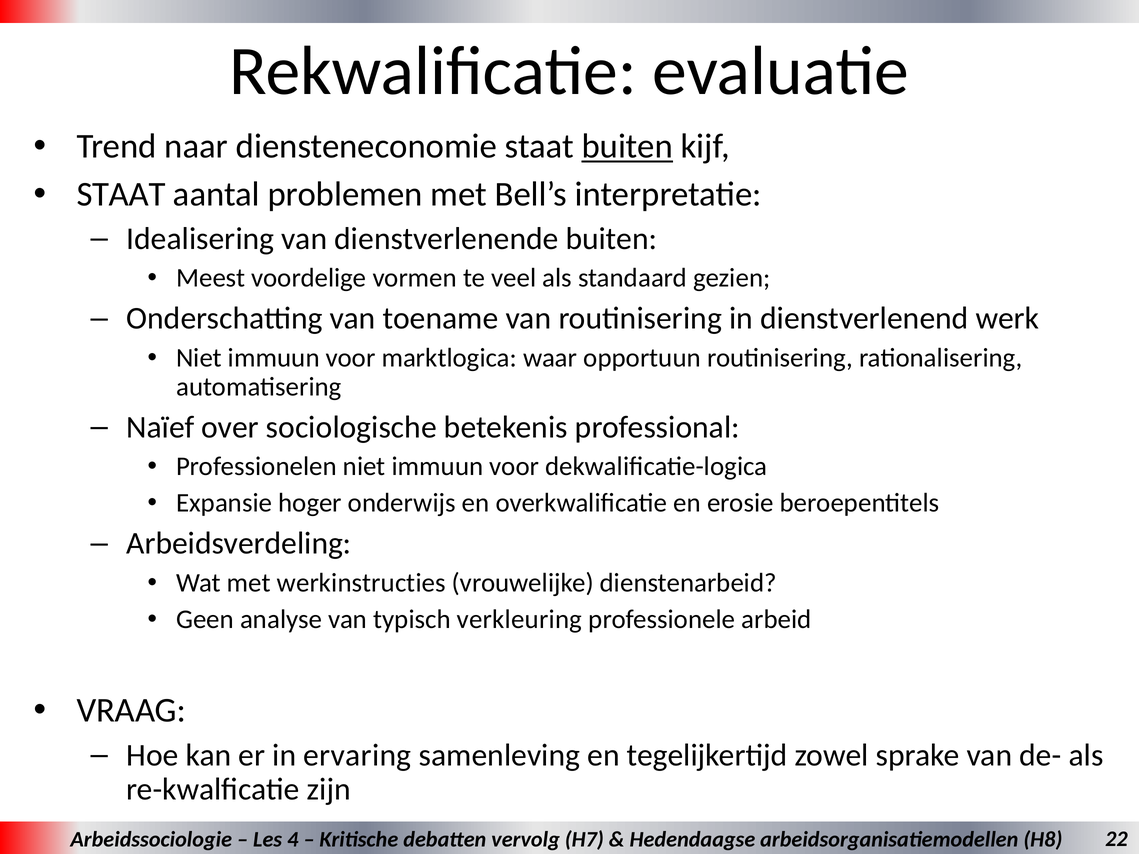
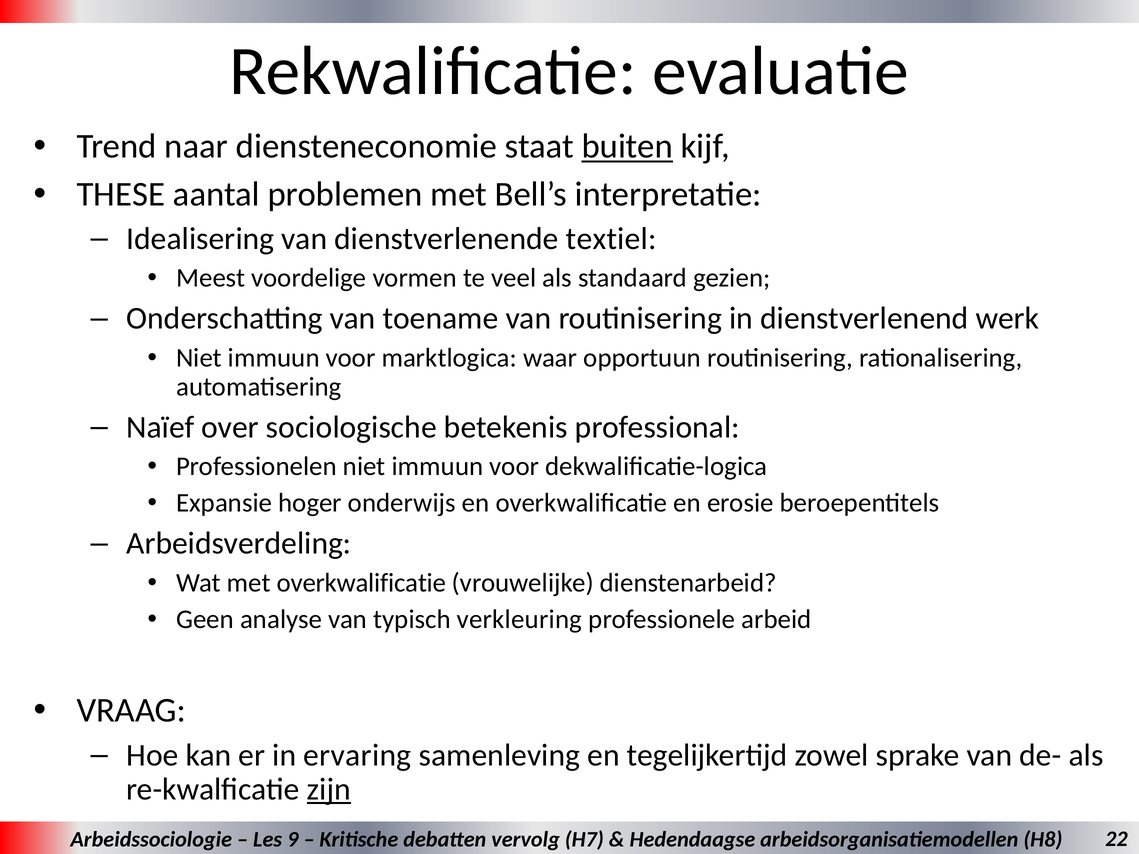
STAAT at (121, 194): STAAT -> THESE
dienstverlenende buiten: buiten -> textiel
met werkinstructies: werkinstructies -> overkwalificatie
zijn underline: none -> present
4: 4 -> 9
